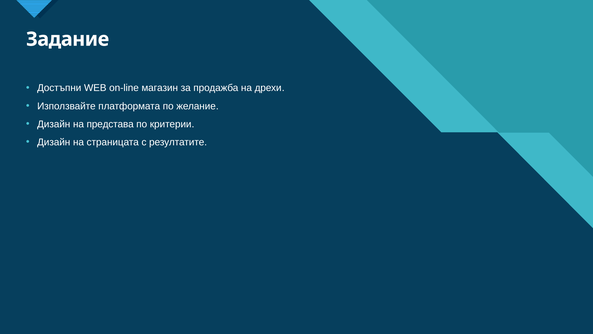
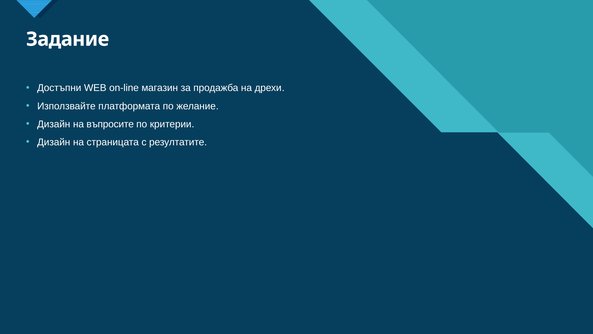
представа: представа -> въпросите
